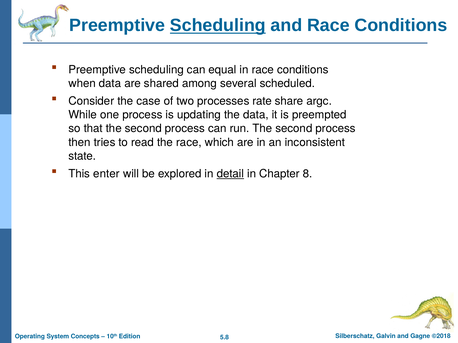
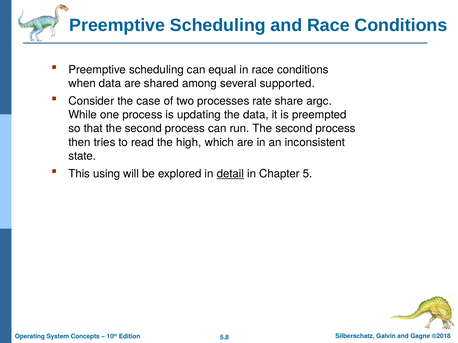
Scheduling at (218, 25) underline: present -> none
scheduled: scheduled -> supported
the race: race -> high
enter: enter -> using
8: 8 -> 5
